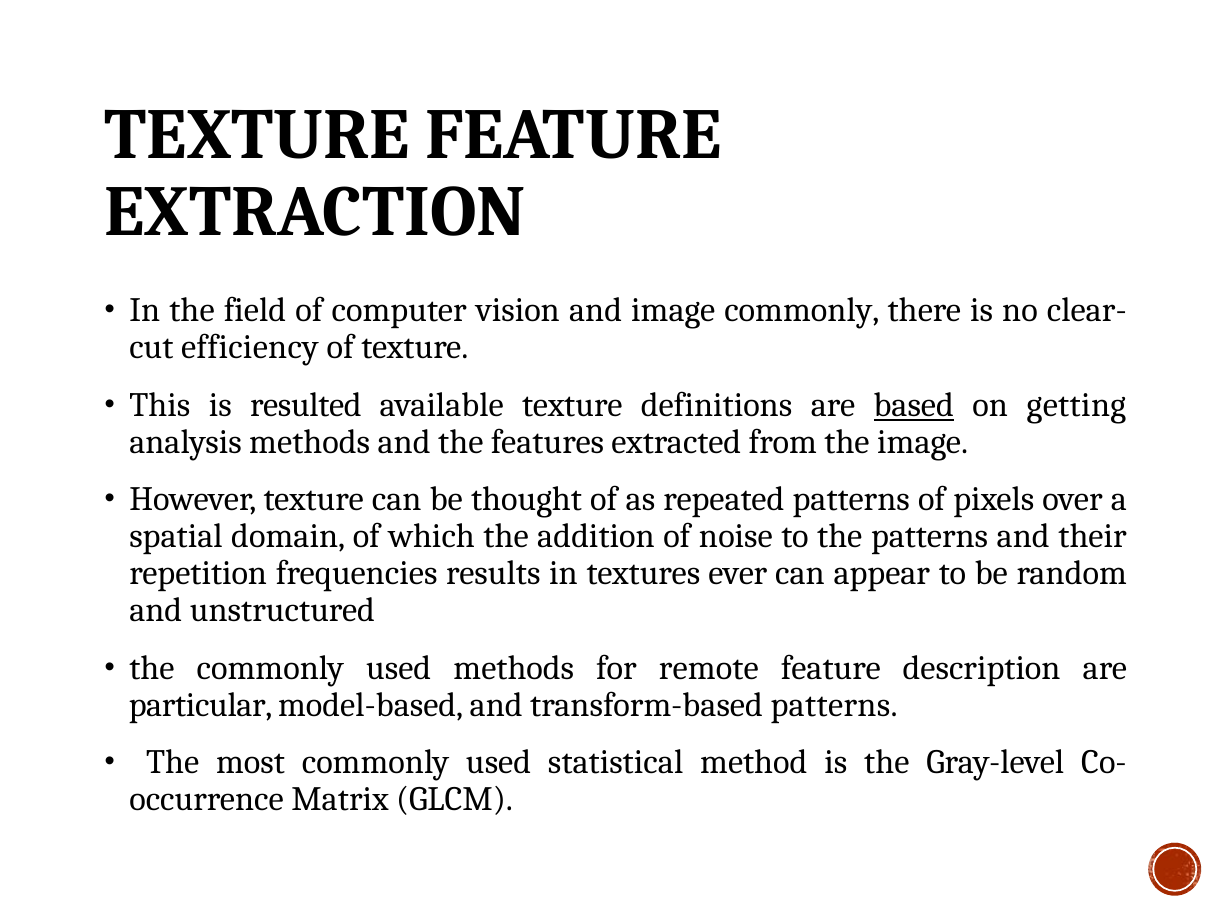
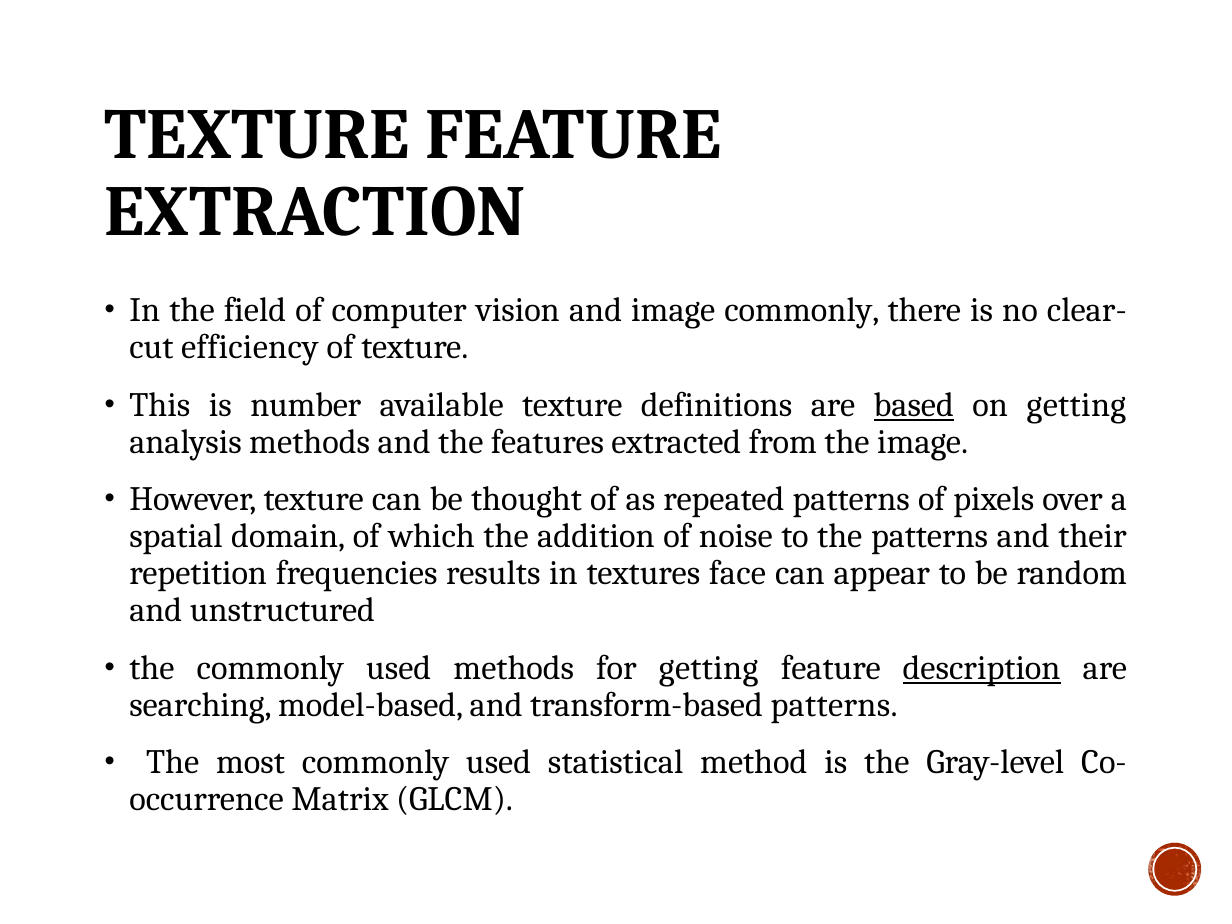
resulted: resulted -> number
ever: ever -> face
for remote: remote -> getting
description underline: none -> present
particular: particular -> searching
